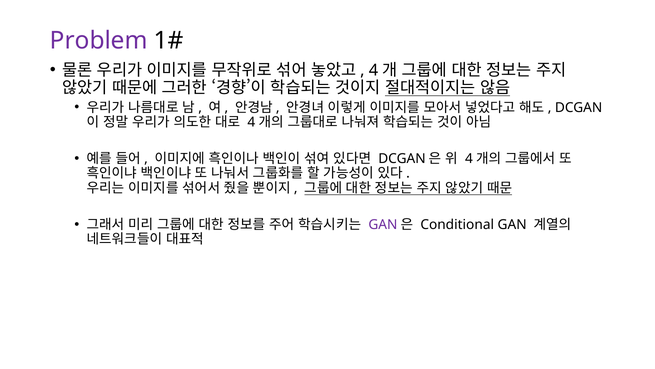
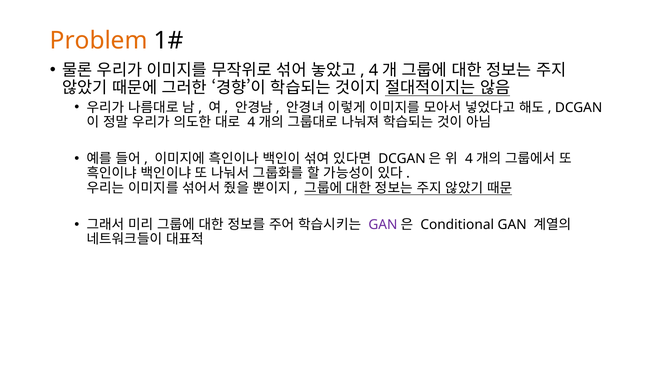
Problem colour: purple -> orange
